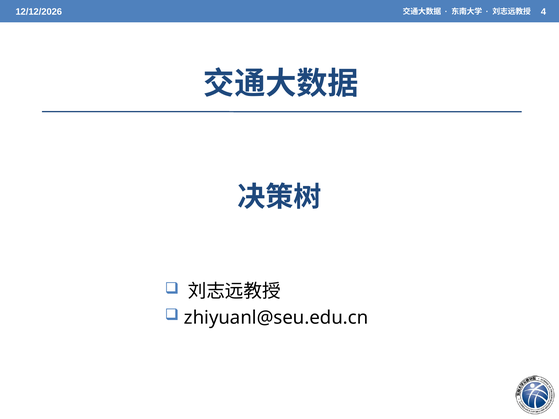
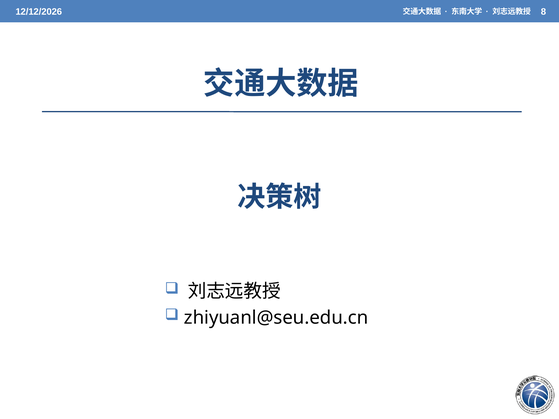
4: 4 -> 8
